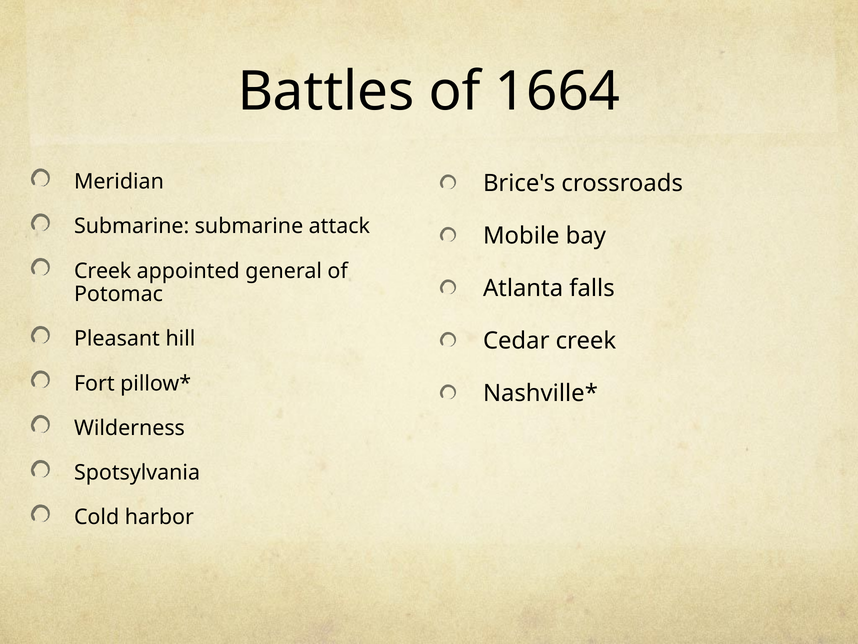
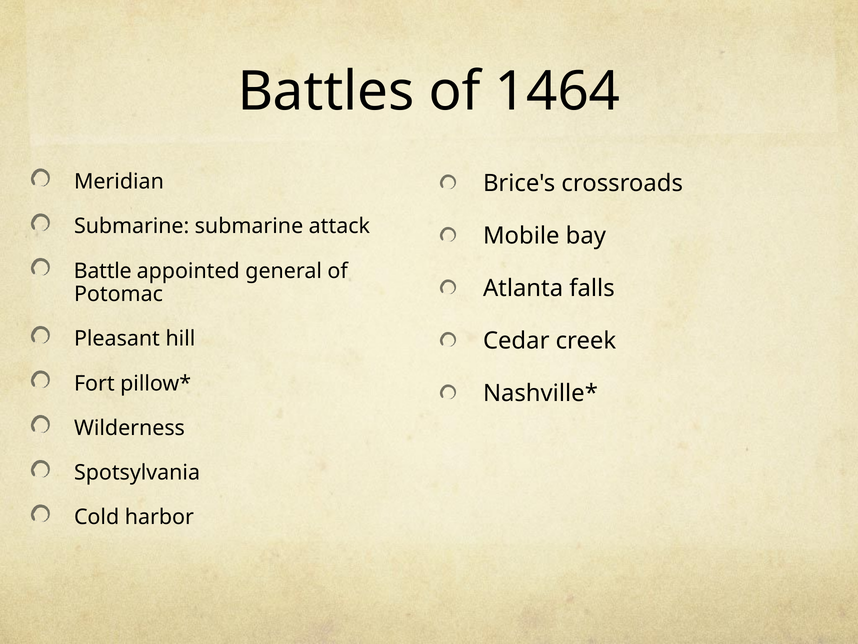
1664: 1664 -> 1464
Creek at (103, 271): Creek -> Battle
